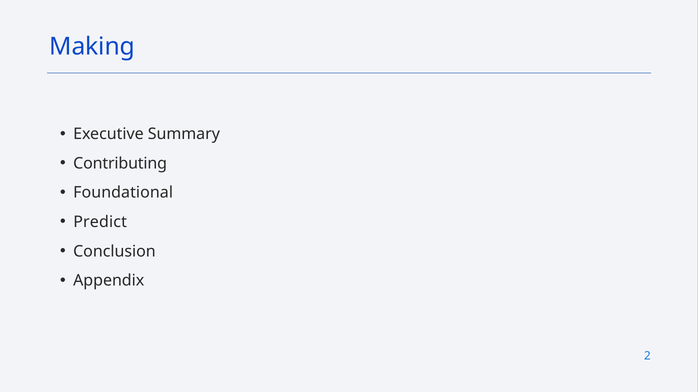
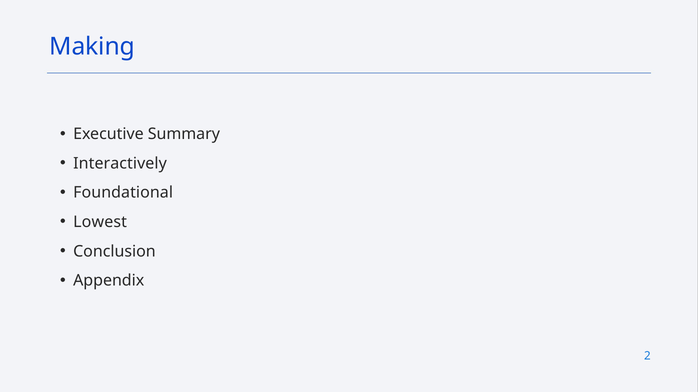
Contributing: Contributing -> Interactively
Predict: Predict -> Lowest
